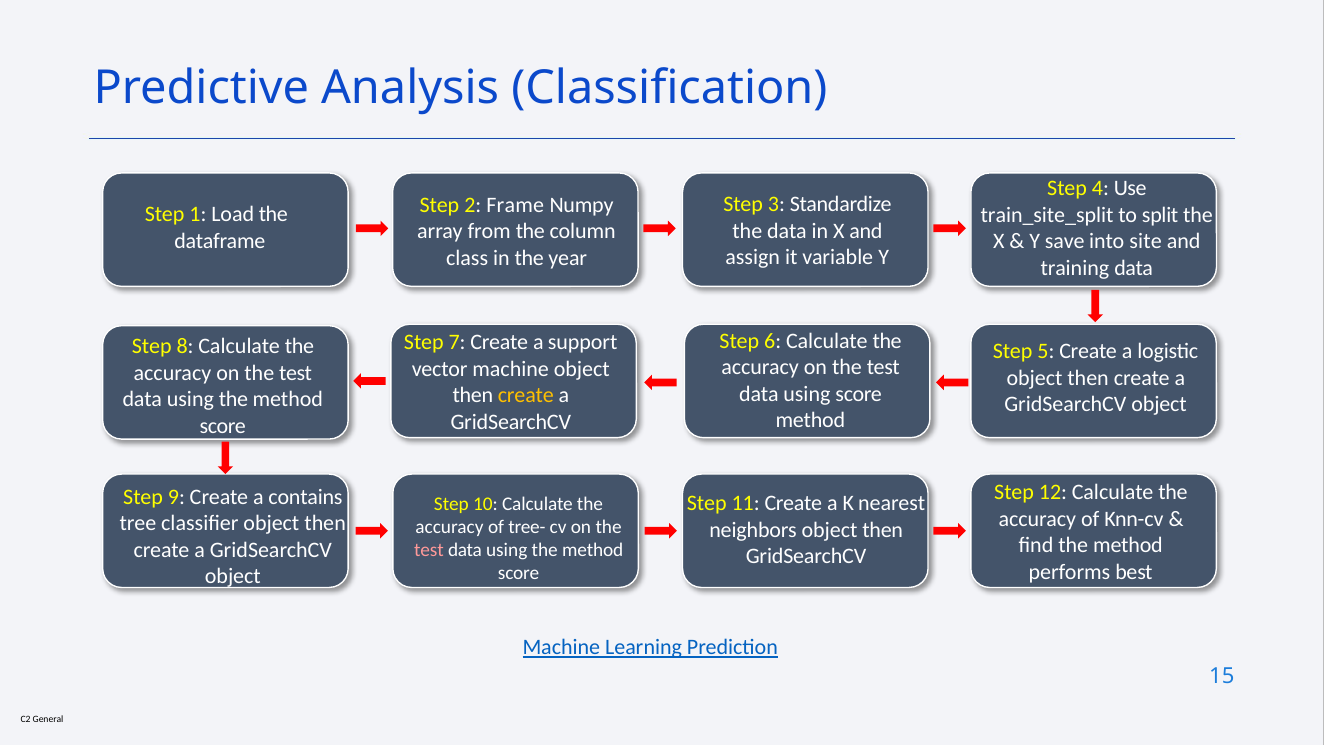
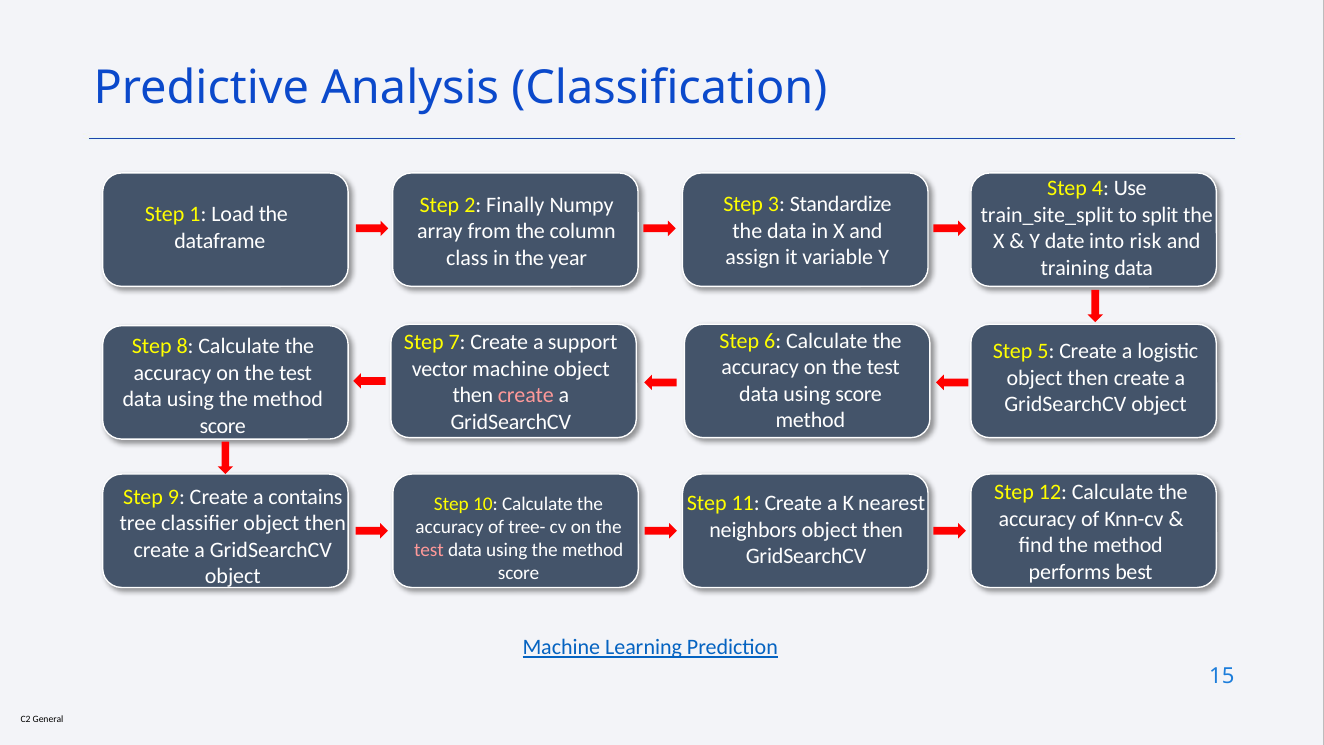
Frame: Frame -> Finally
save: save -> date
site: site -> risk
create at (526, 395) colour: yellow -> pink
